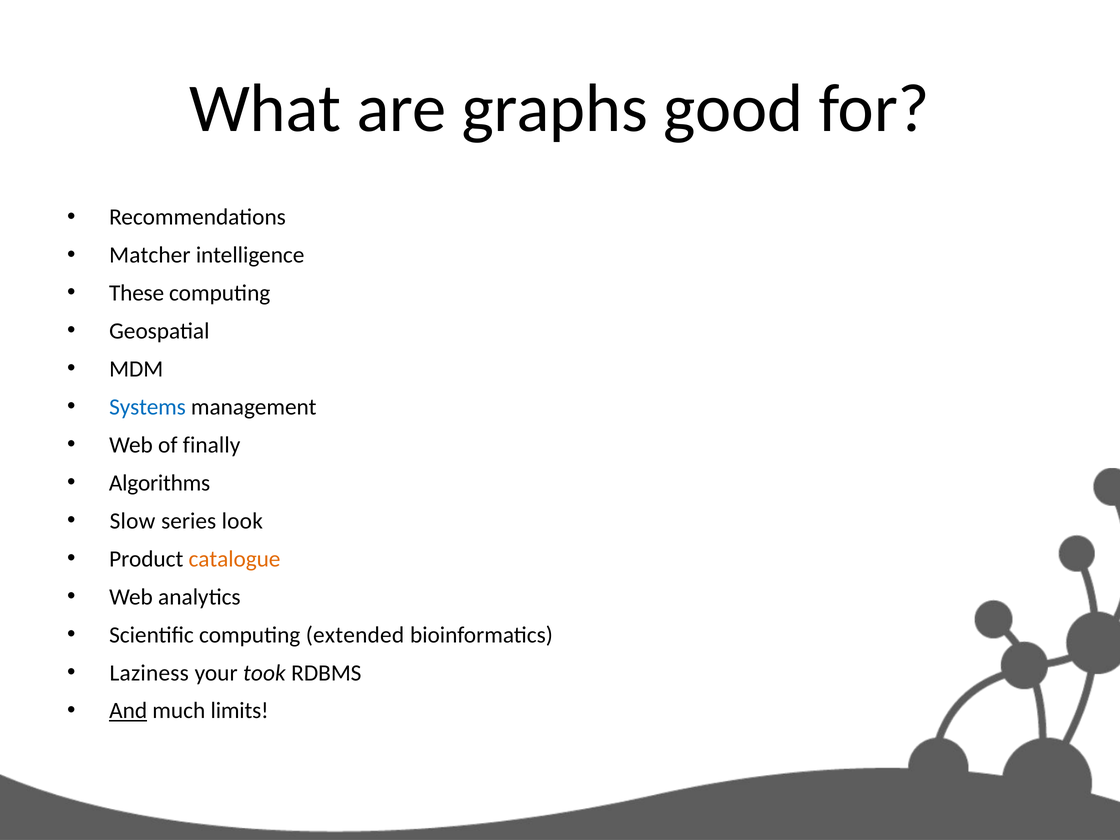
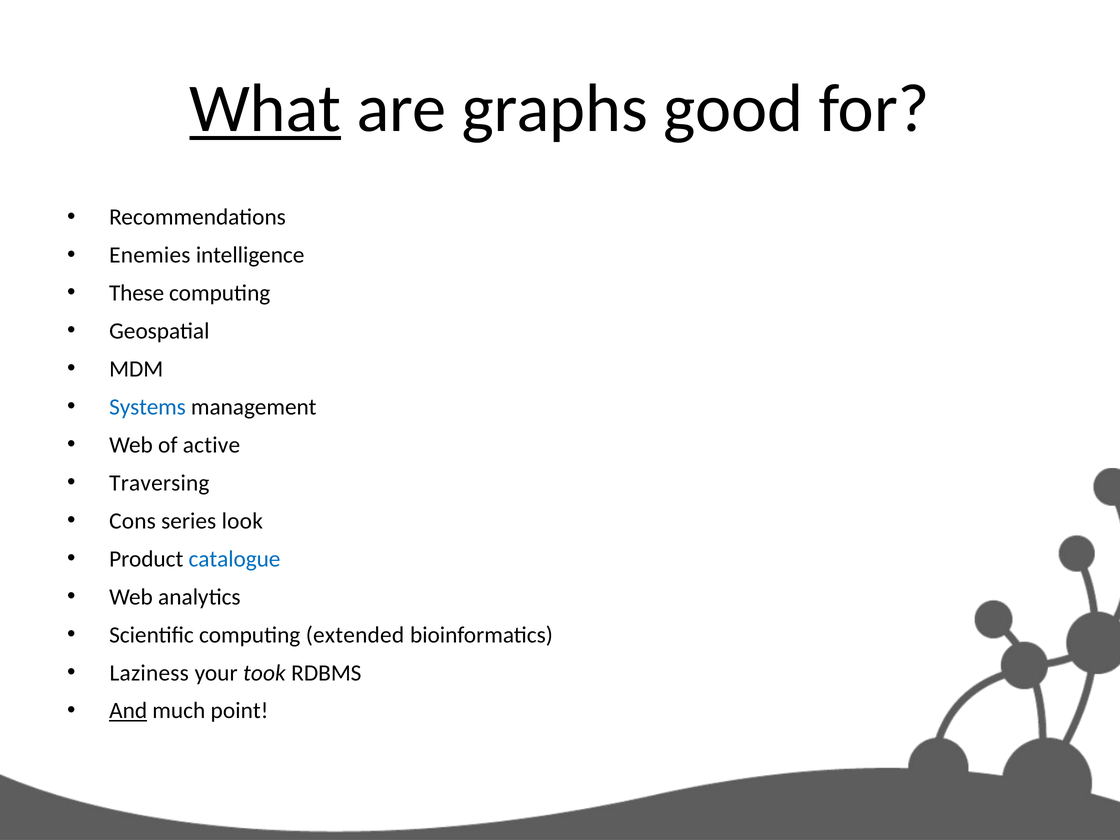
What underline: none -> present
Matcher: Matcher -> Enemies
finally: finally -> active
Algorithms: Algorithms -> Traversing
Slow: Slow -> Cons
catalogue colour: orange -> blue
limits: limits -> point
